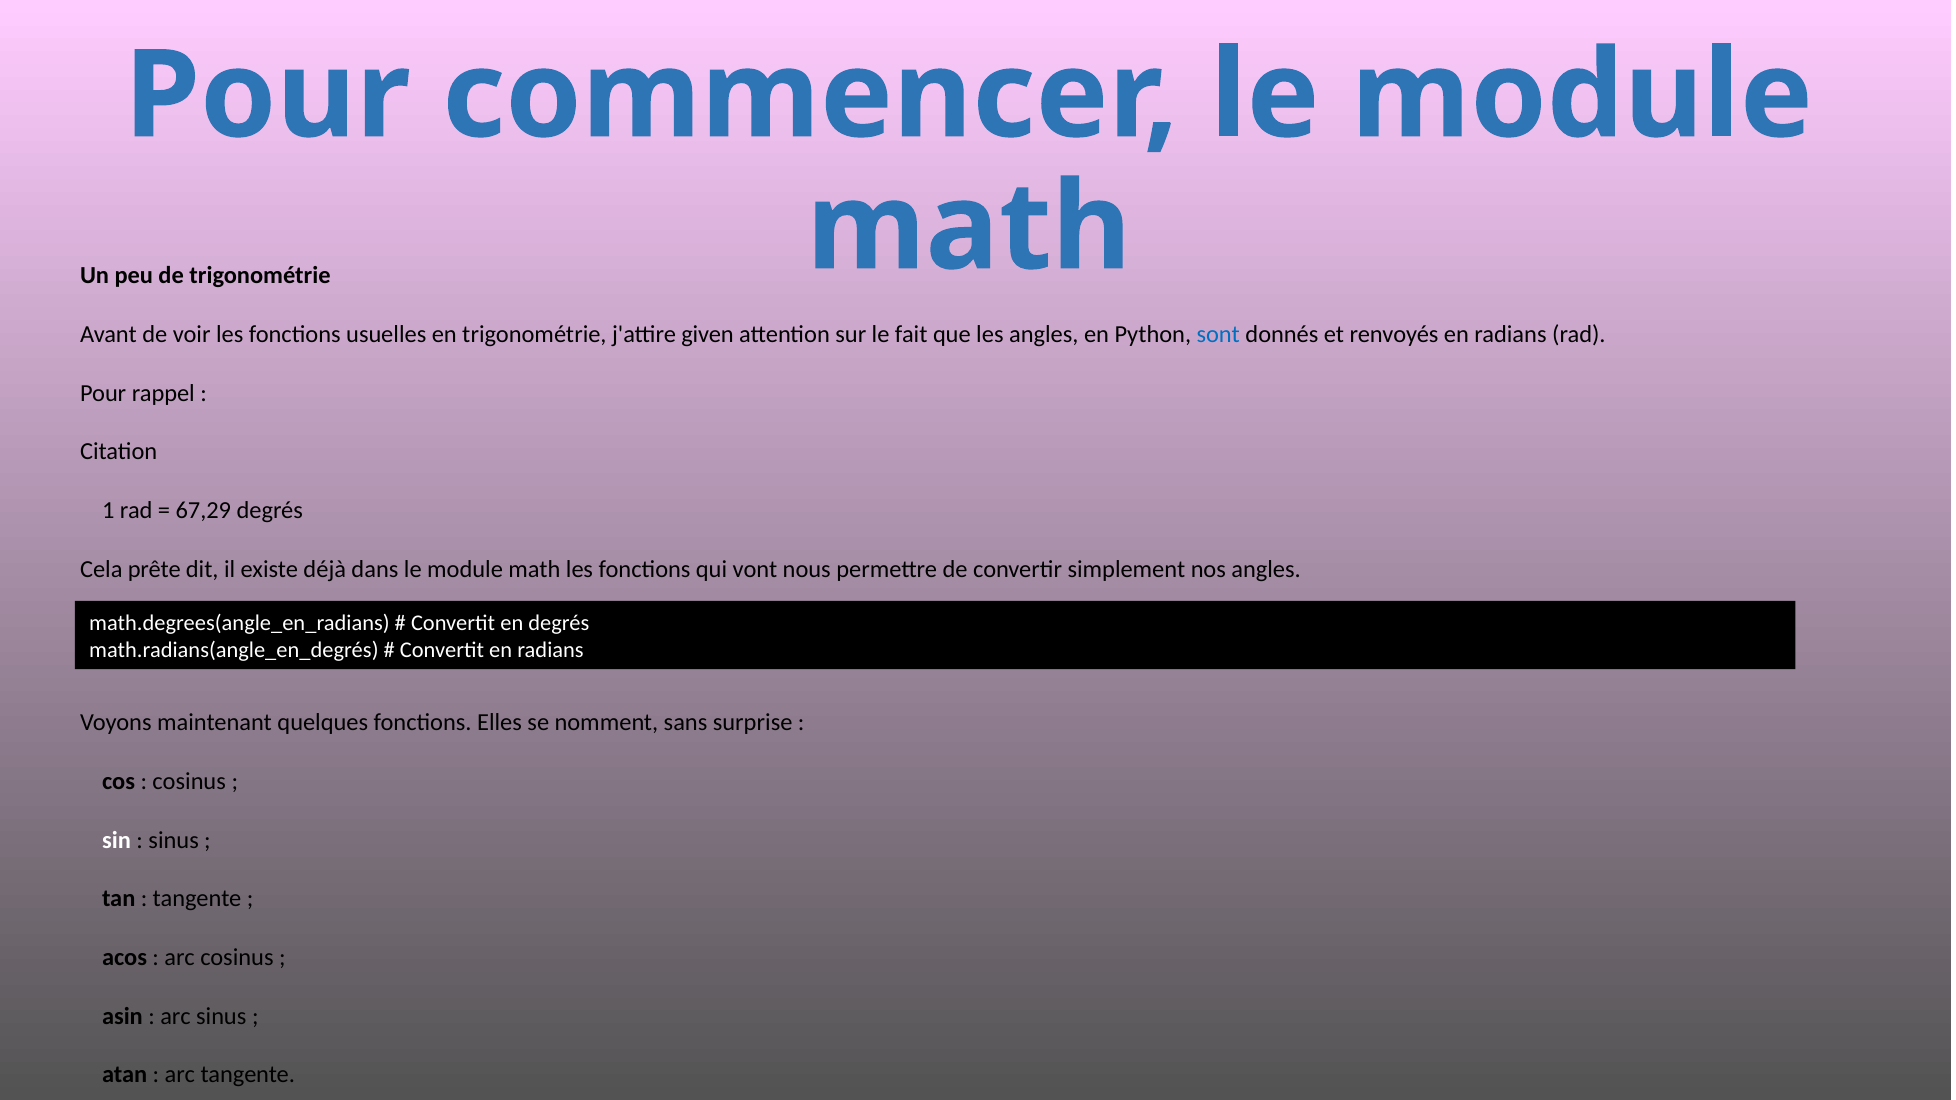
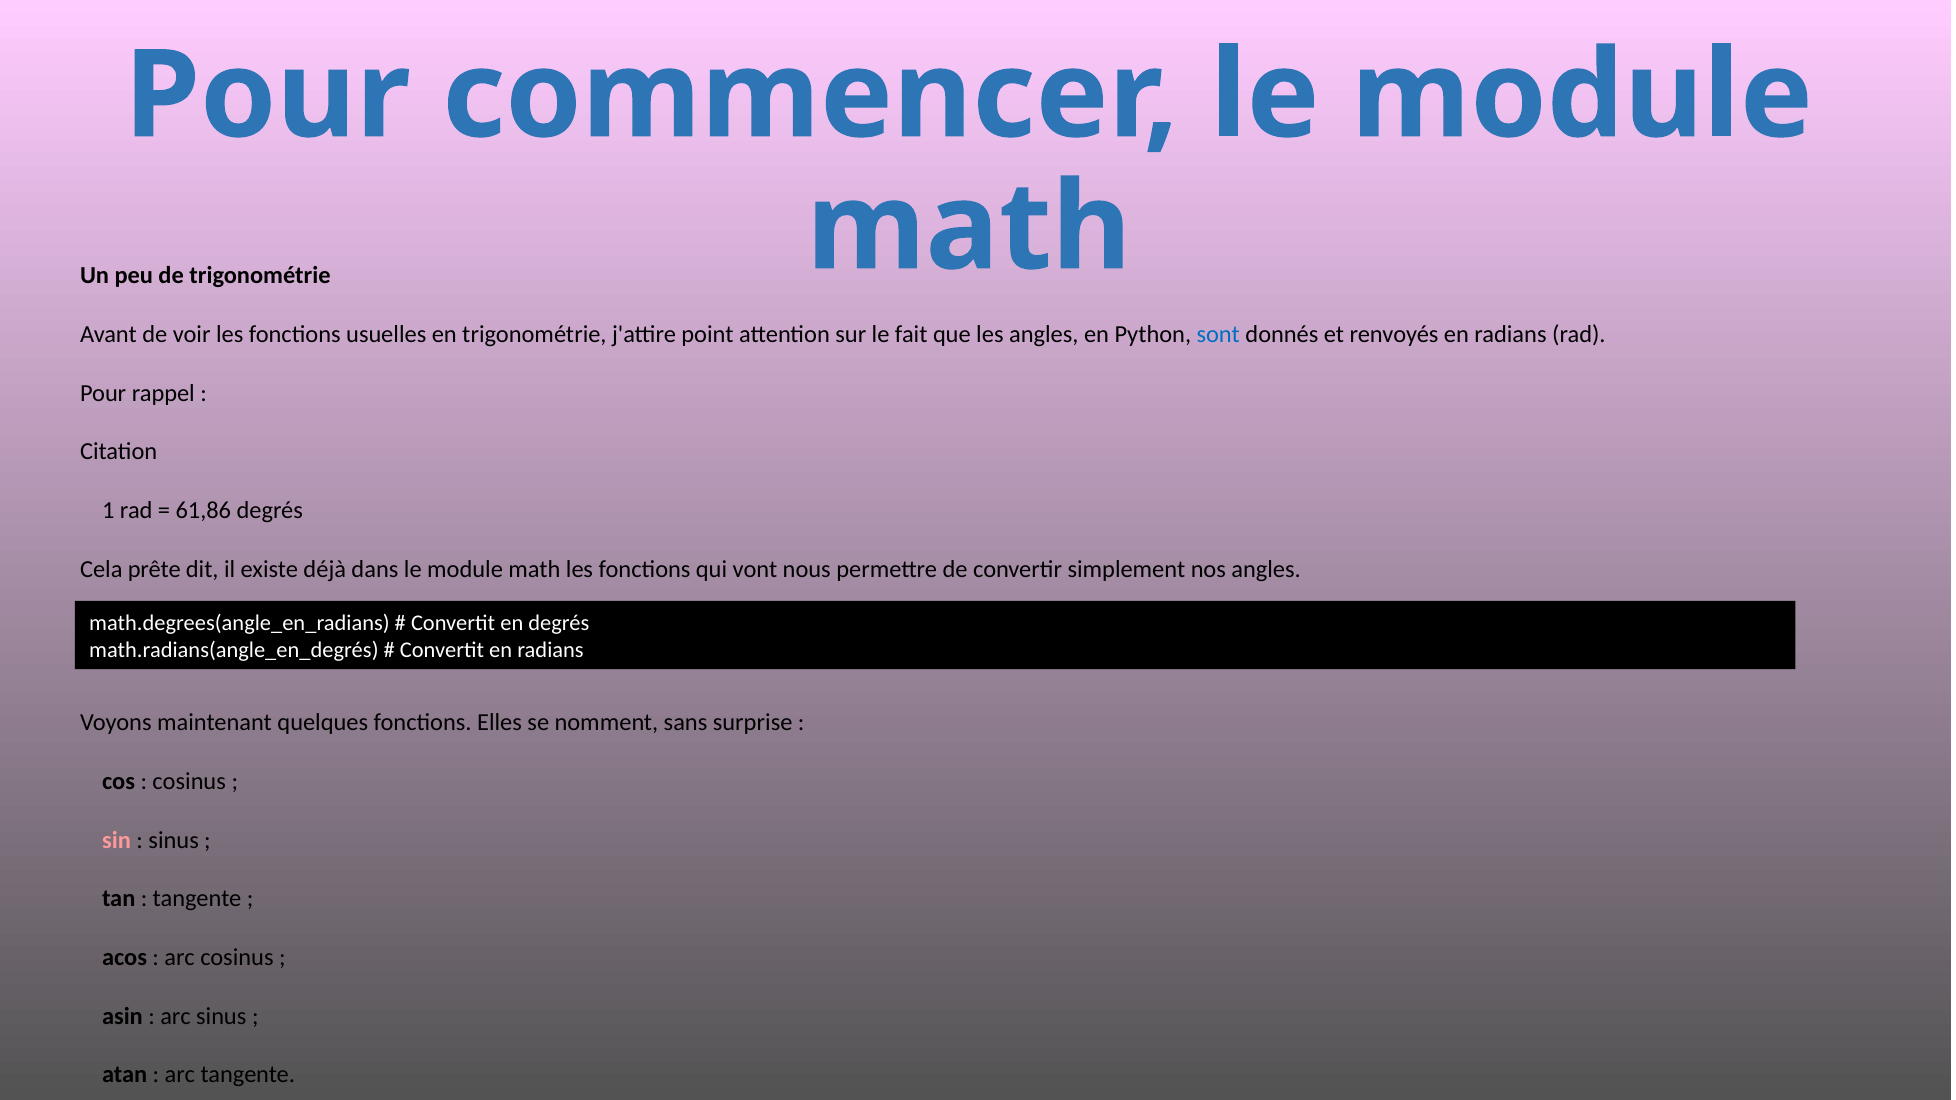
given: given -> point
67,29: 67,29 -> 61,86
sin colour: white -> pink
